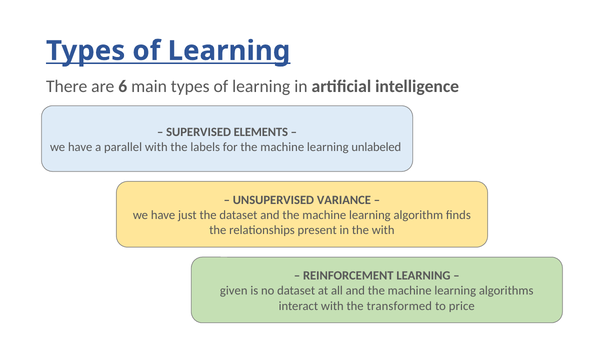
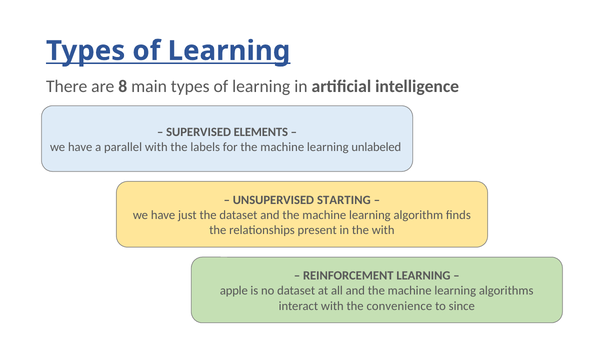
6: 6 -> 8
VARIANCE: VARIANCE -> STARTING
given: given -> apple
transformed: transformed -> convenience
price: price -> since
